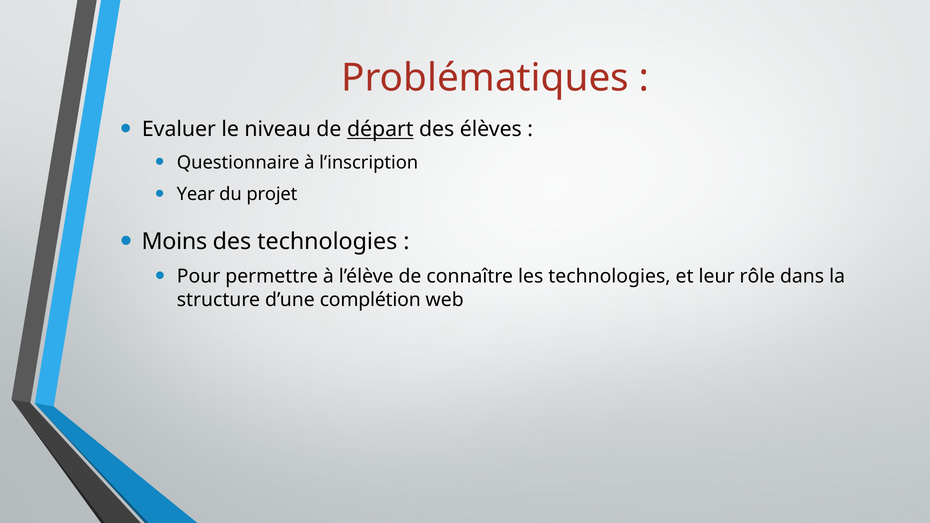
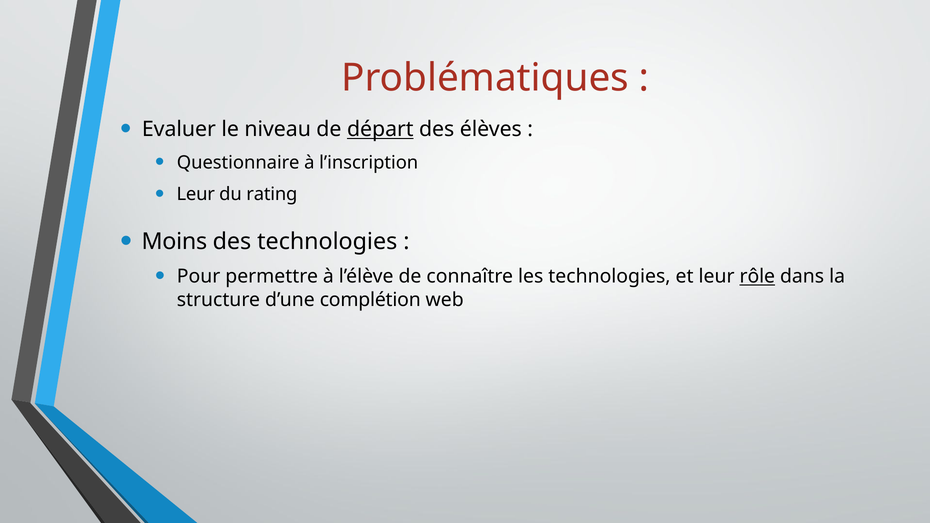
Year at (196, 194): Year -> Leur
projet: projet -> rating
rôle underline: none -> present
